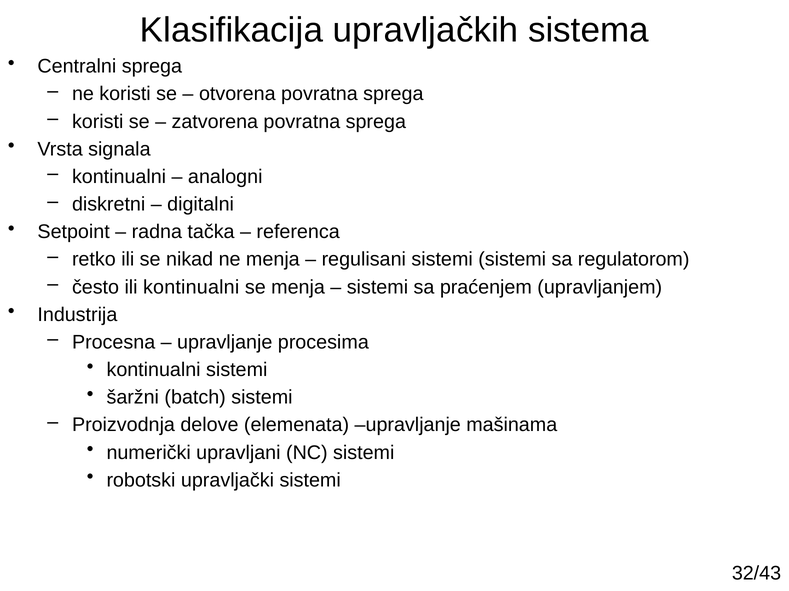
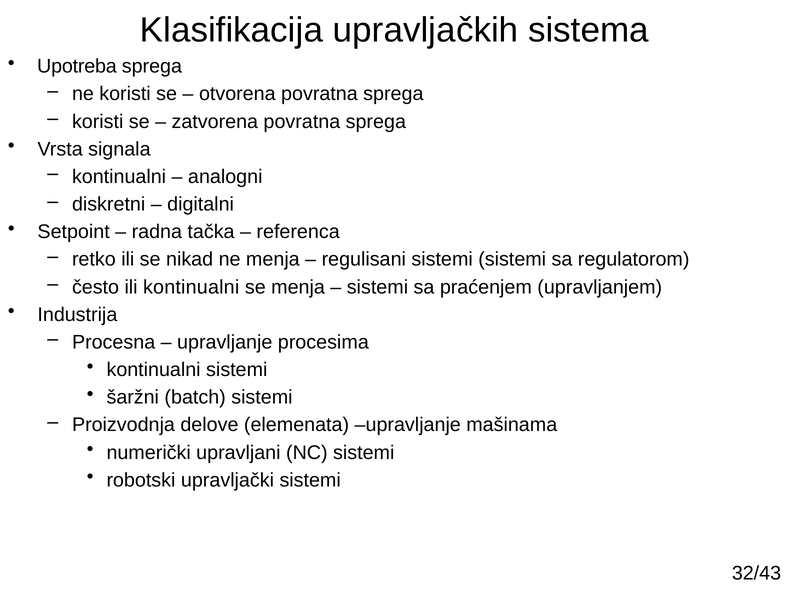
Centralni: Centralni -> Upotreba
